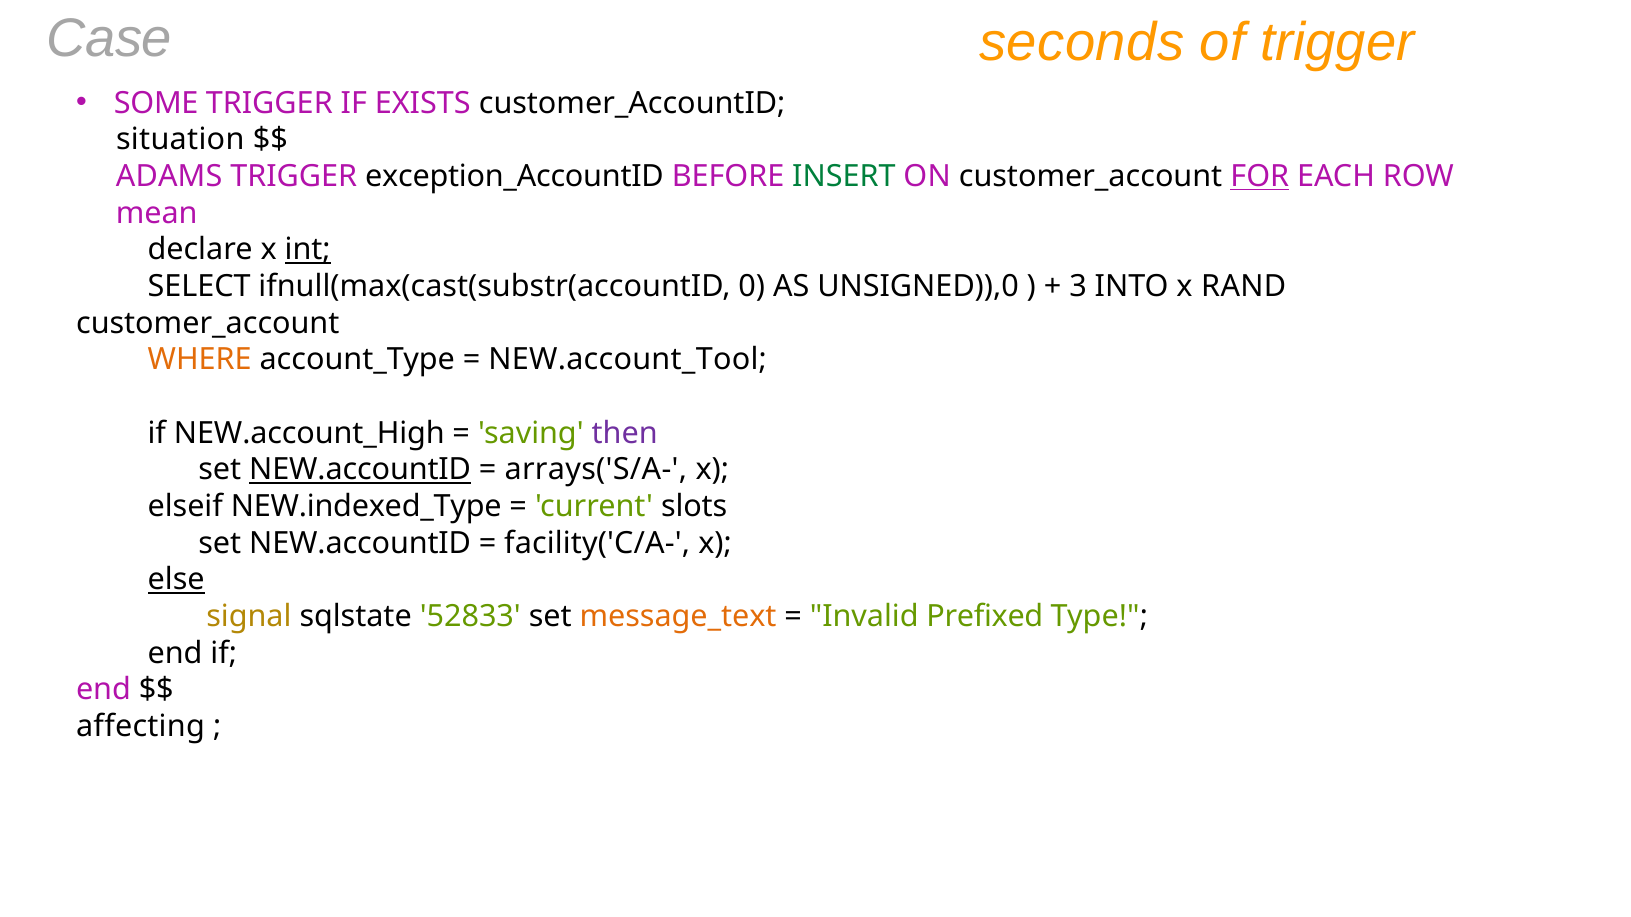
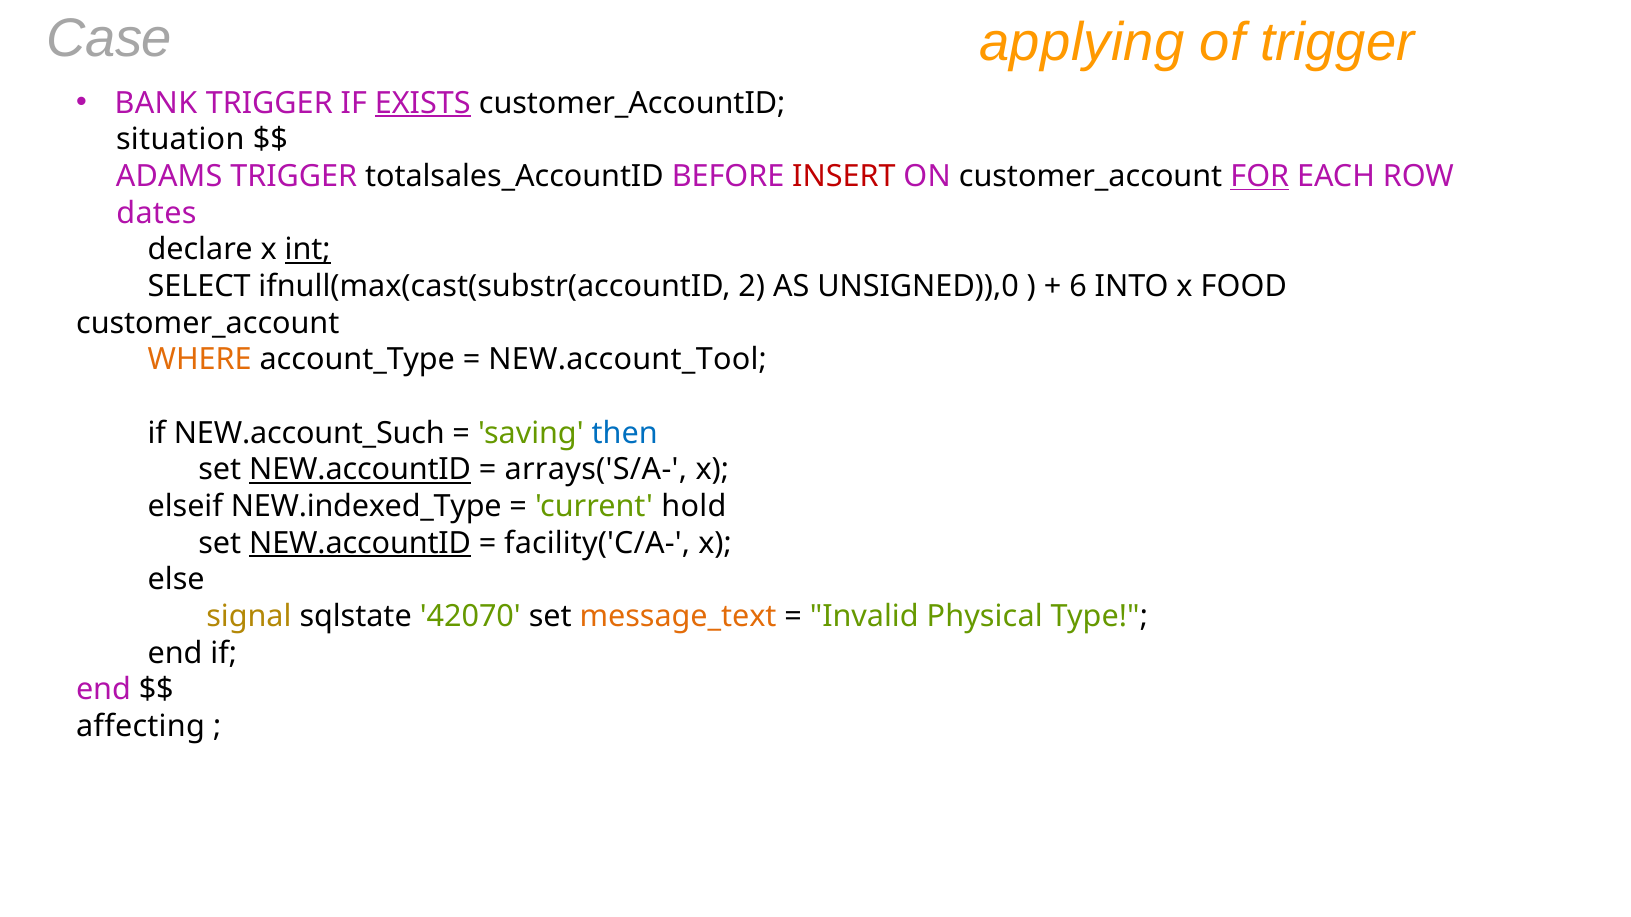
seconds: seconds -> applying
SOME: SOME -> BANK
EXISTS underline: none -> present
exception_AccountID: exception_AccountID -> totalsales_AccountID
INSERT colour: green -> red
mean: mean -> dates
0: 0 -> 2
3: 3 -> 6
RAND: RAND -> FOOD
NEW.account_High: NEW.account_High -> NEW.account_Such
then colour: purple -> blue
slots: slots -> hold
NEW.accountID at (360, 543) underline: none -> present
else underline: present -> none
52833: 52833 -> 42070
Prefixed: Prefixed -> Physical
